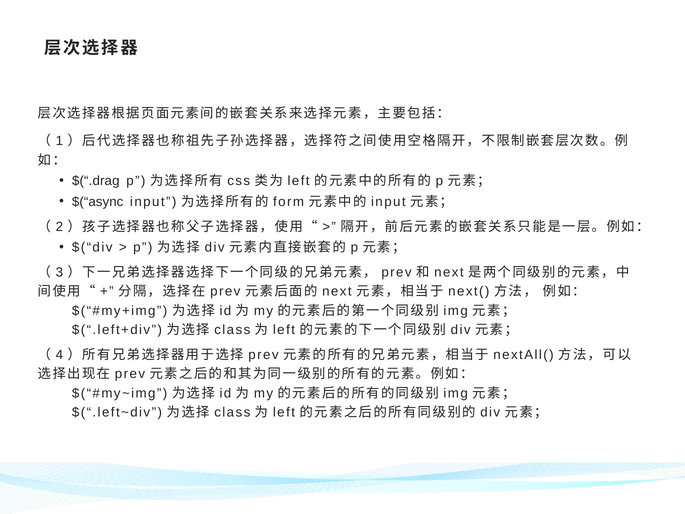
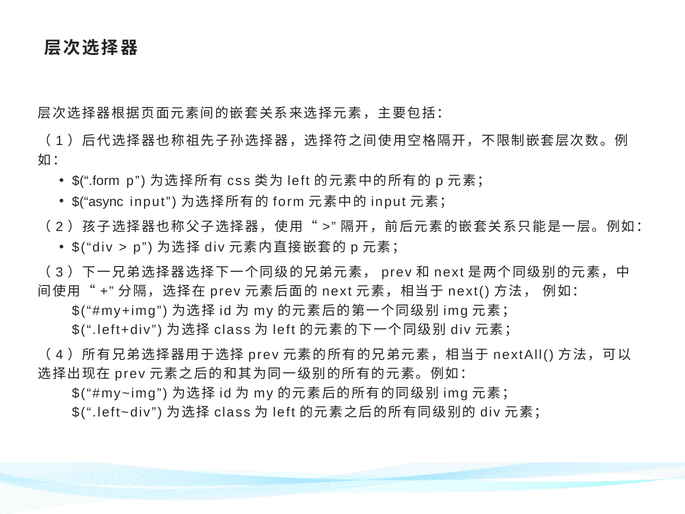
$(“.drag: $(“.drag -> $(“.form
